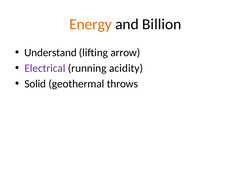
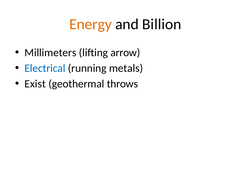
Understand: Understand -> Millimeters
Electrical colour: purple -> blue
acidity: acidity -> metals
Solid: Solid -> Exist
